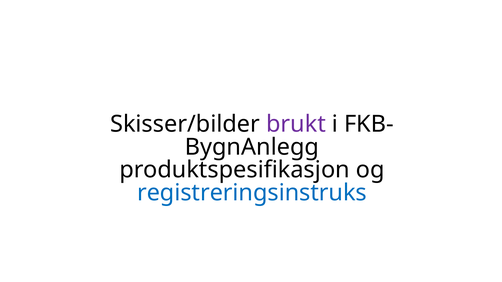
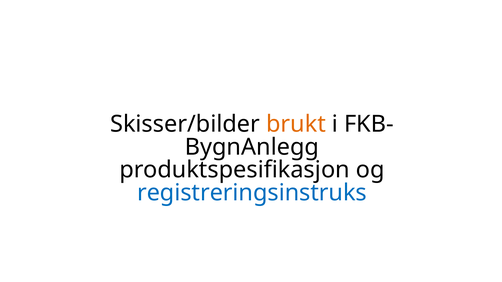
brukt colour: purple -> orange
